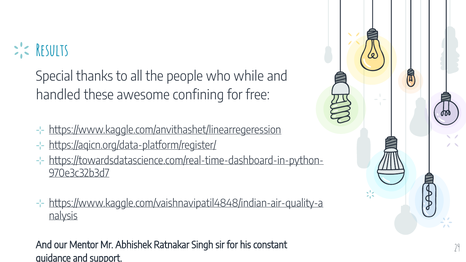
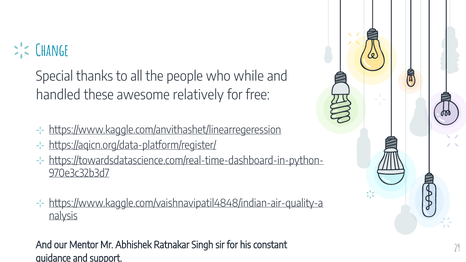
Results: Results -> Change
confining: confining -> relatively
